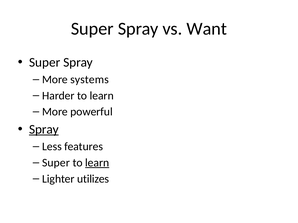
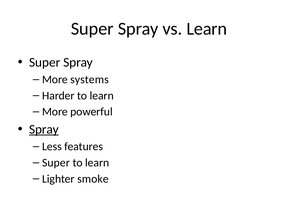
vs Want: Want -> Learn
learn at (97, 163) underline: present -> none
utilizes: utilizes -> smoke
